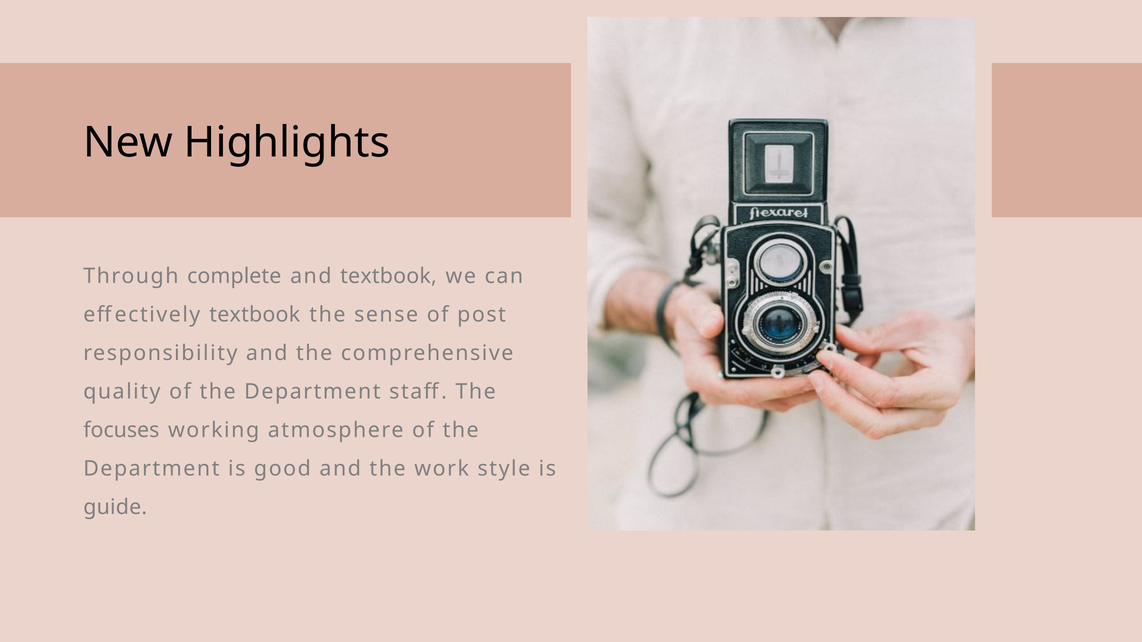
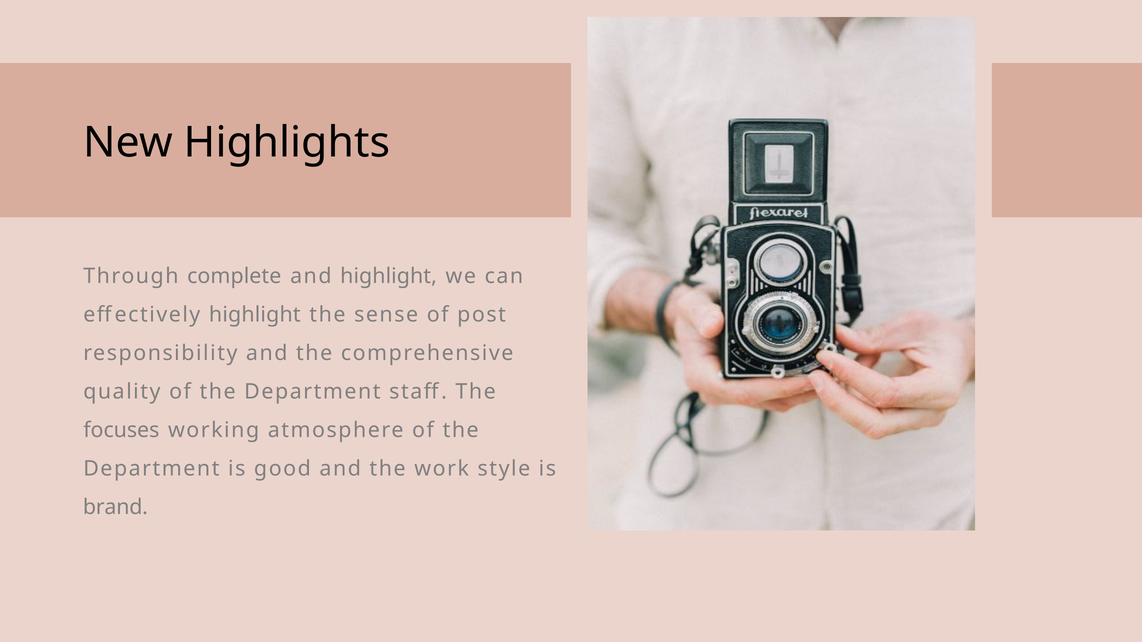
and textbook: textbook -> highlight
effectively textbook: textbook -> highlight
guide: guide -> brand
